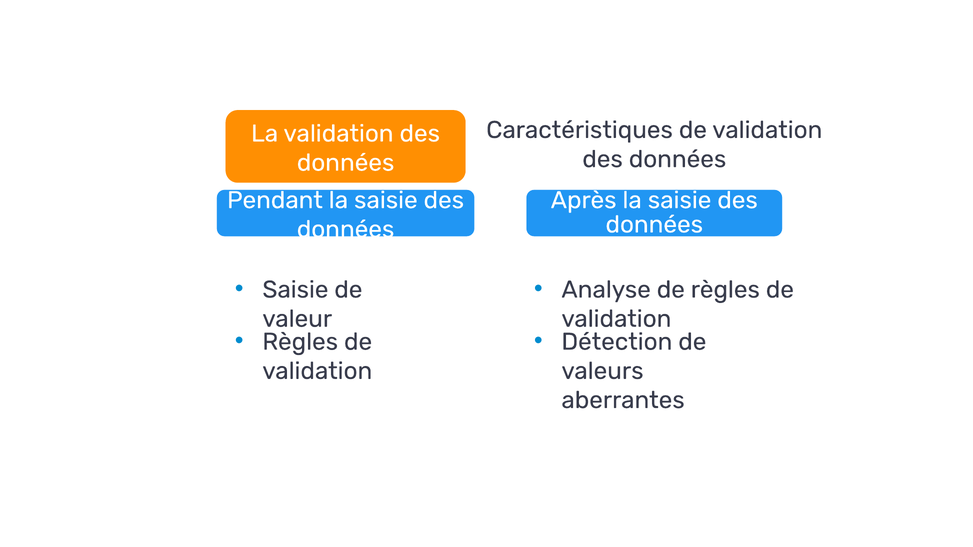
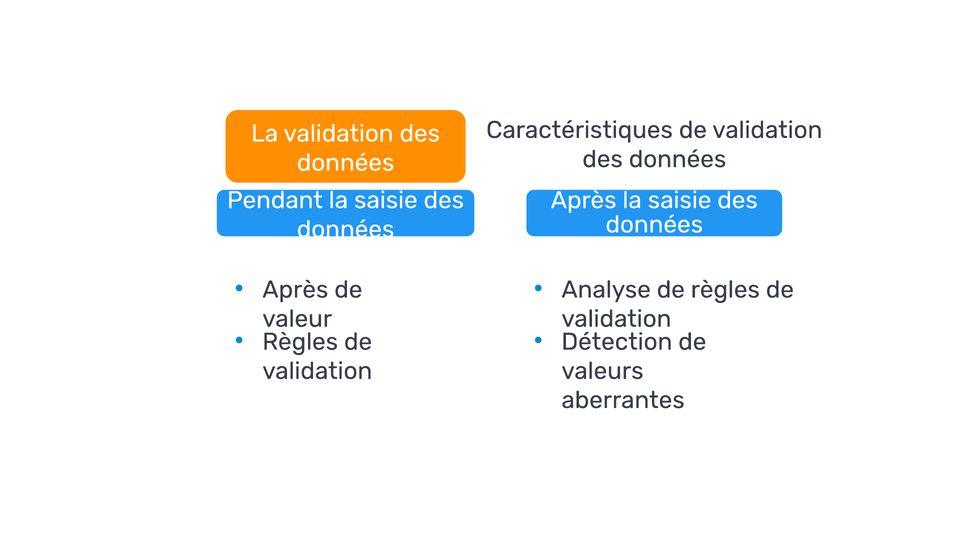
Saisie at (295, 290): Saisie -> Après
